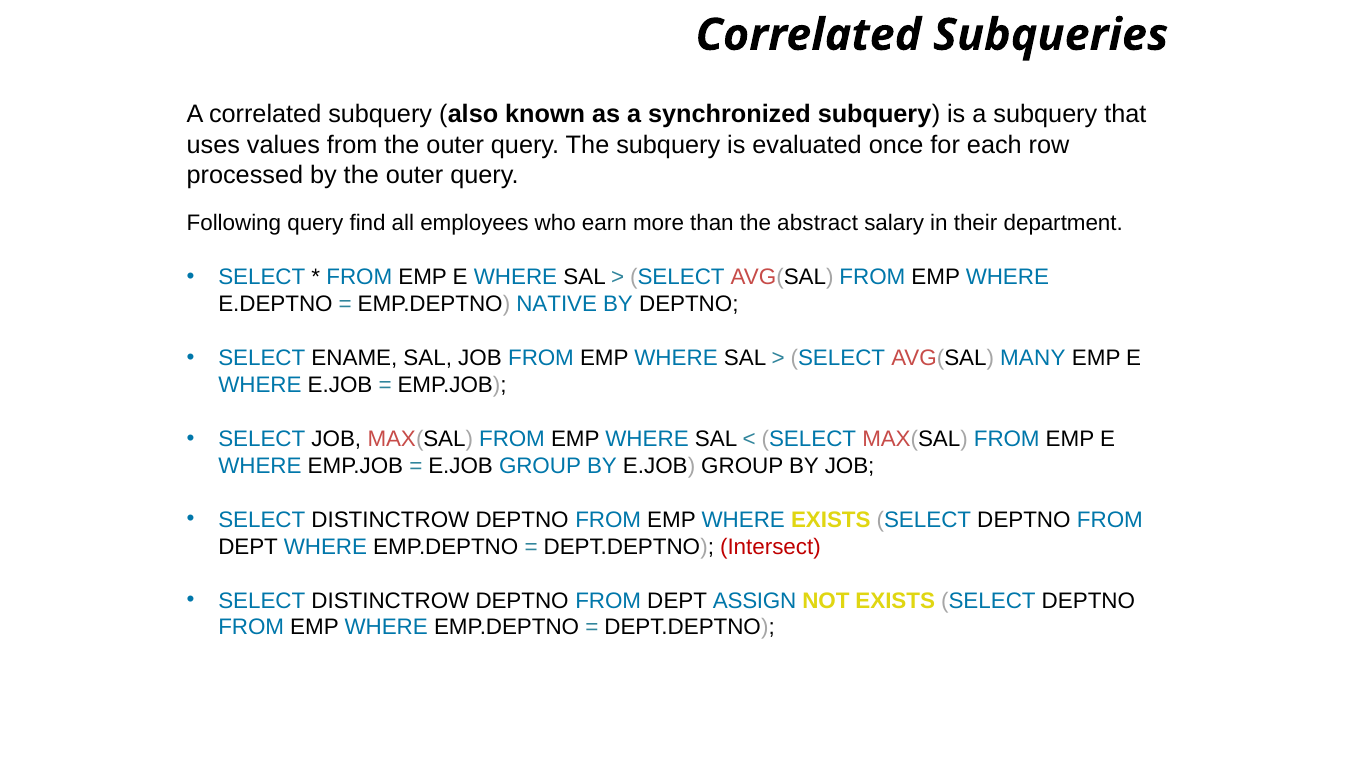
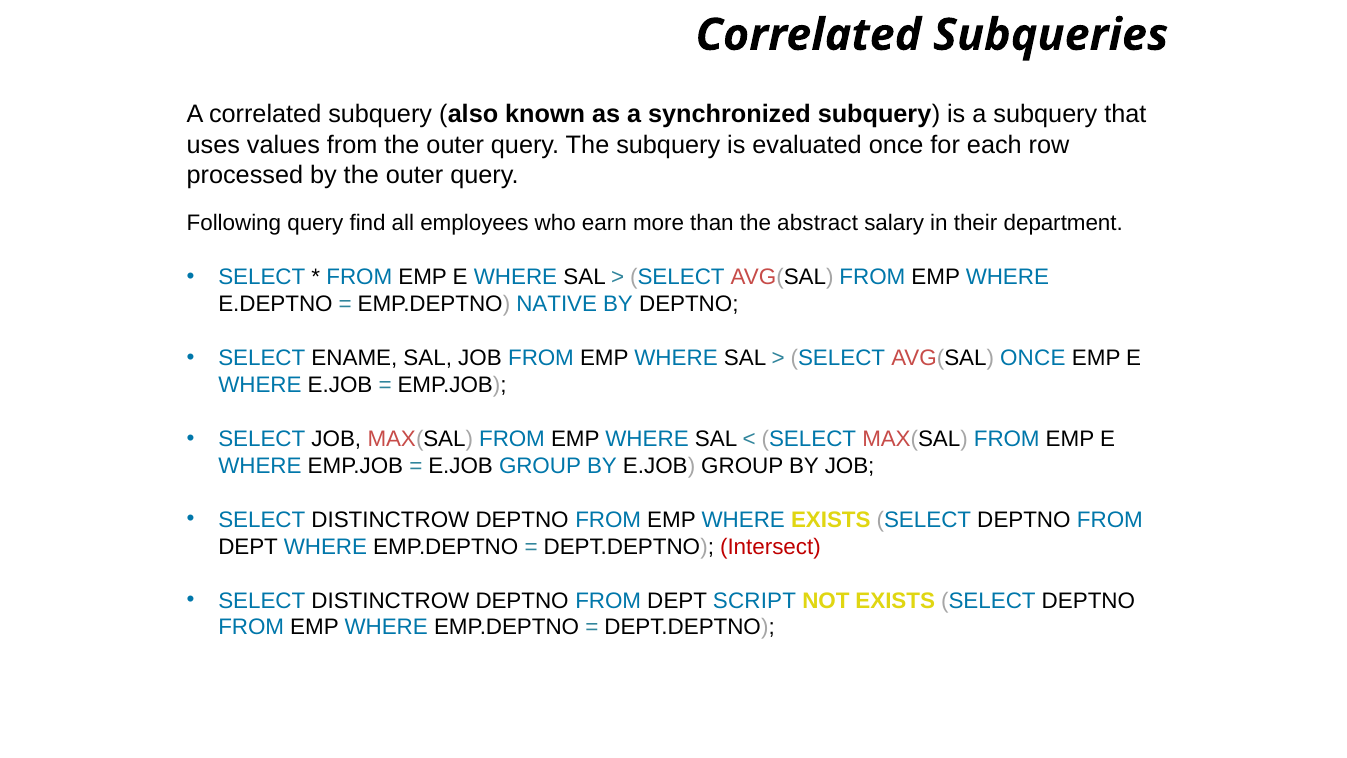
AVG(SAL MANY: MANY -> ONCE
ASSIGN: ASSIGN -> SCRIPT
